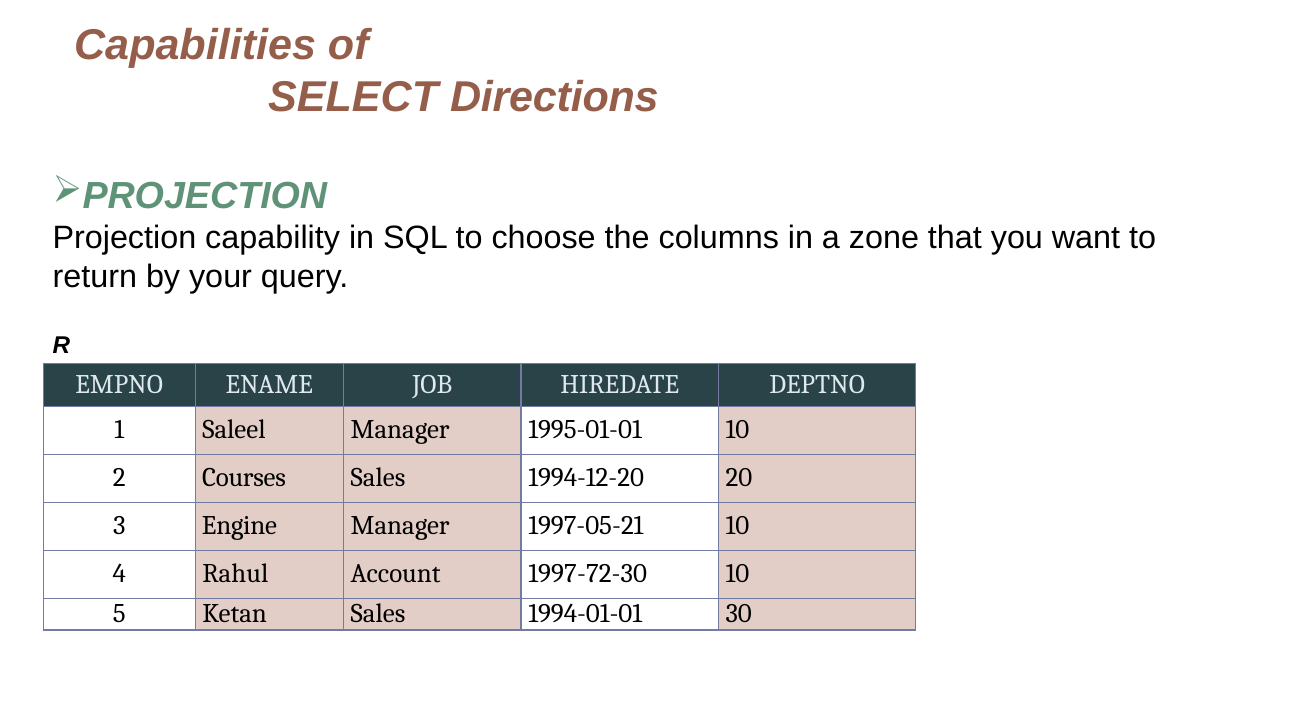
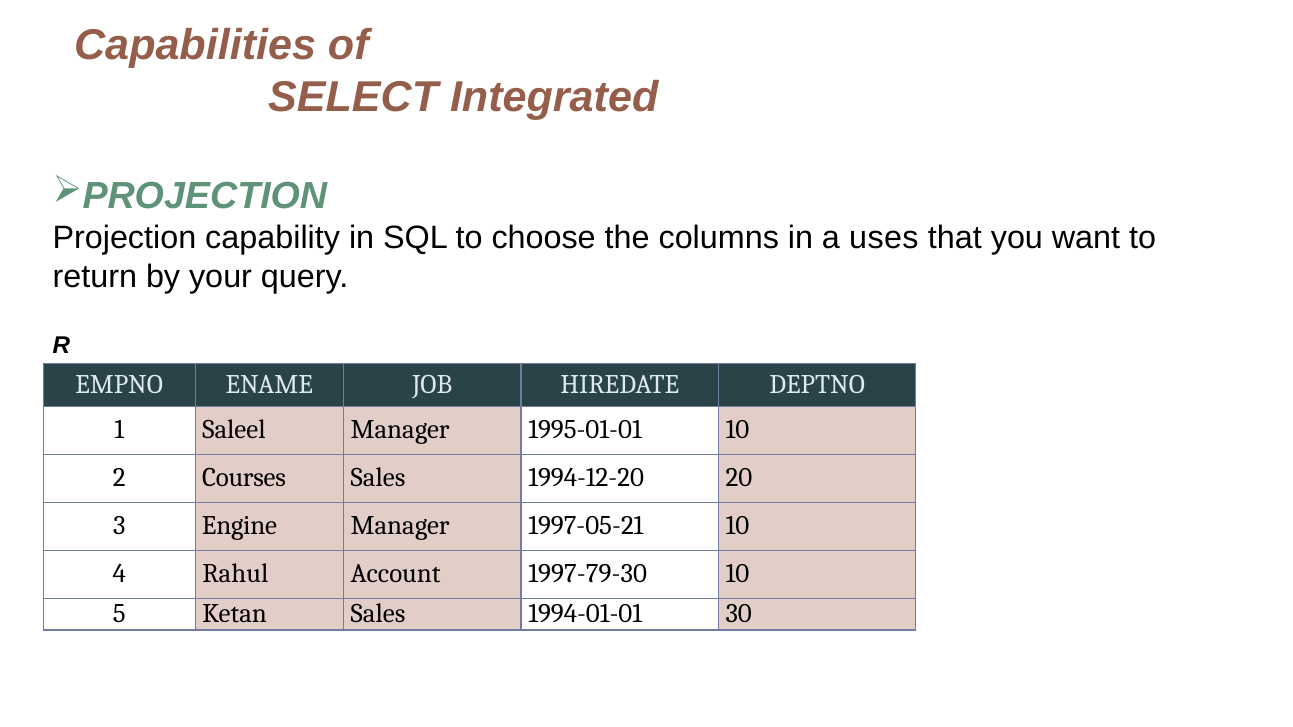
Directions: Directions -> Integrated
zone: zone -> uses
1997-72-30: 1997-72-30 -> 1997-79-30
